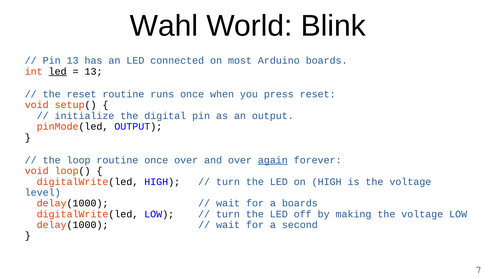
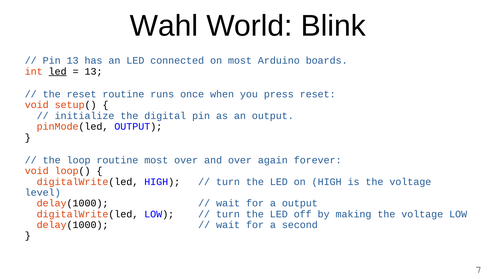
routine once: once -> most
again underline: present -> none
a boards: boards -> output
